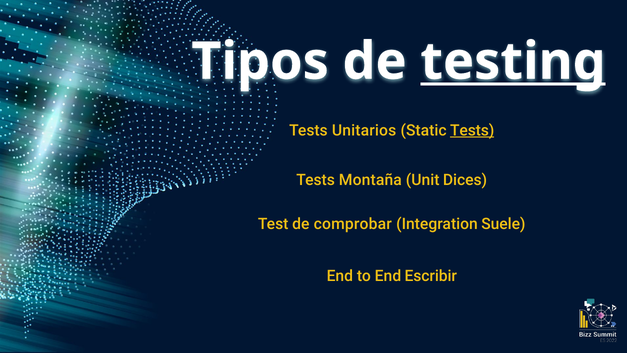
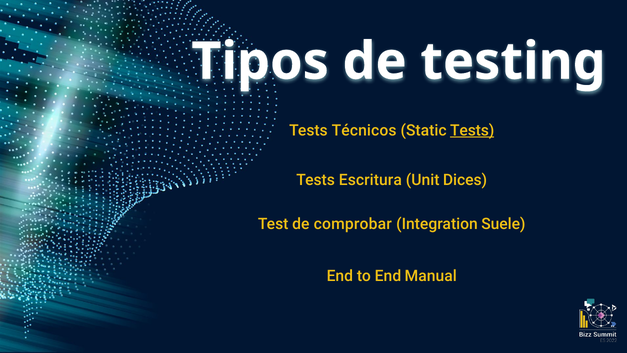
testing underline: present -> none
Unitarios: Unitarios -> Técnicos
Montaña: Montaña -> Escritura
Escribir: Escribir -> Manual
